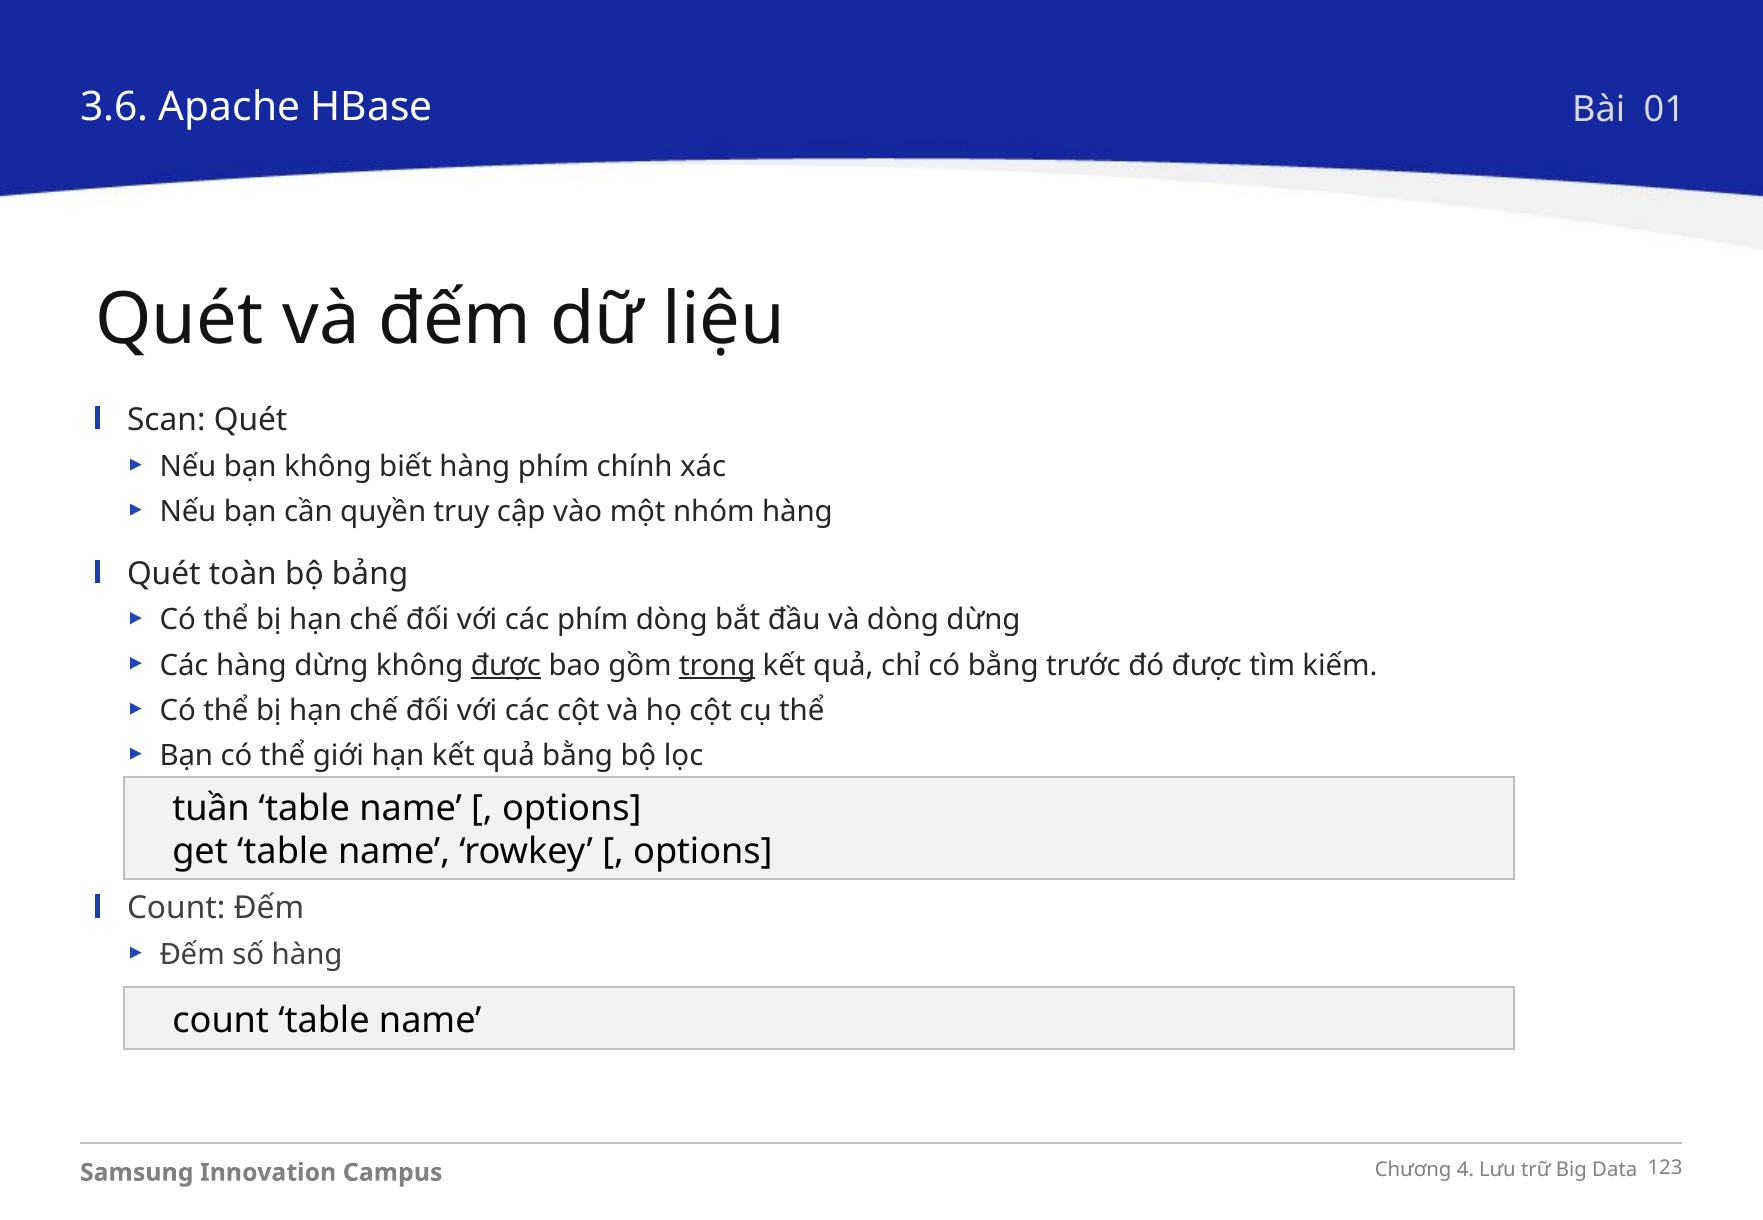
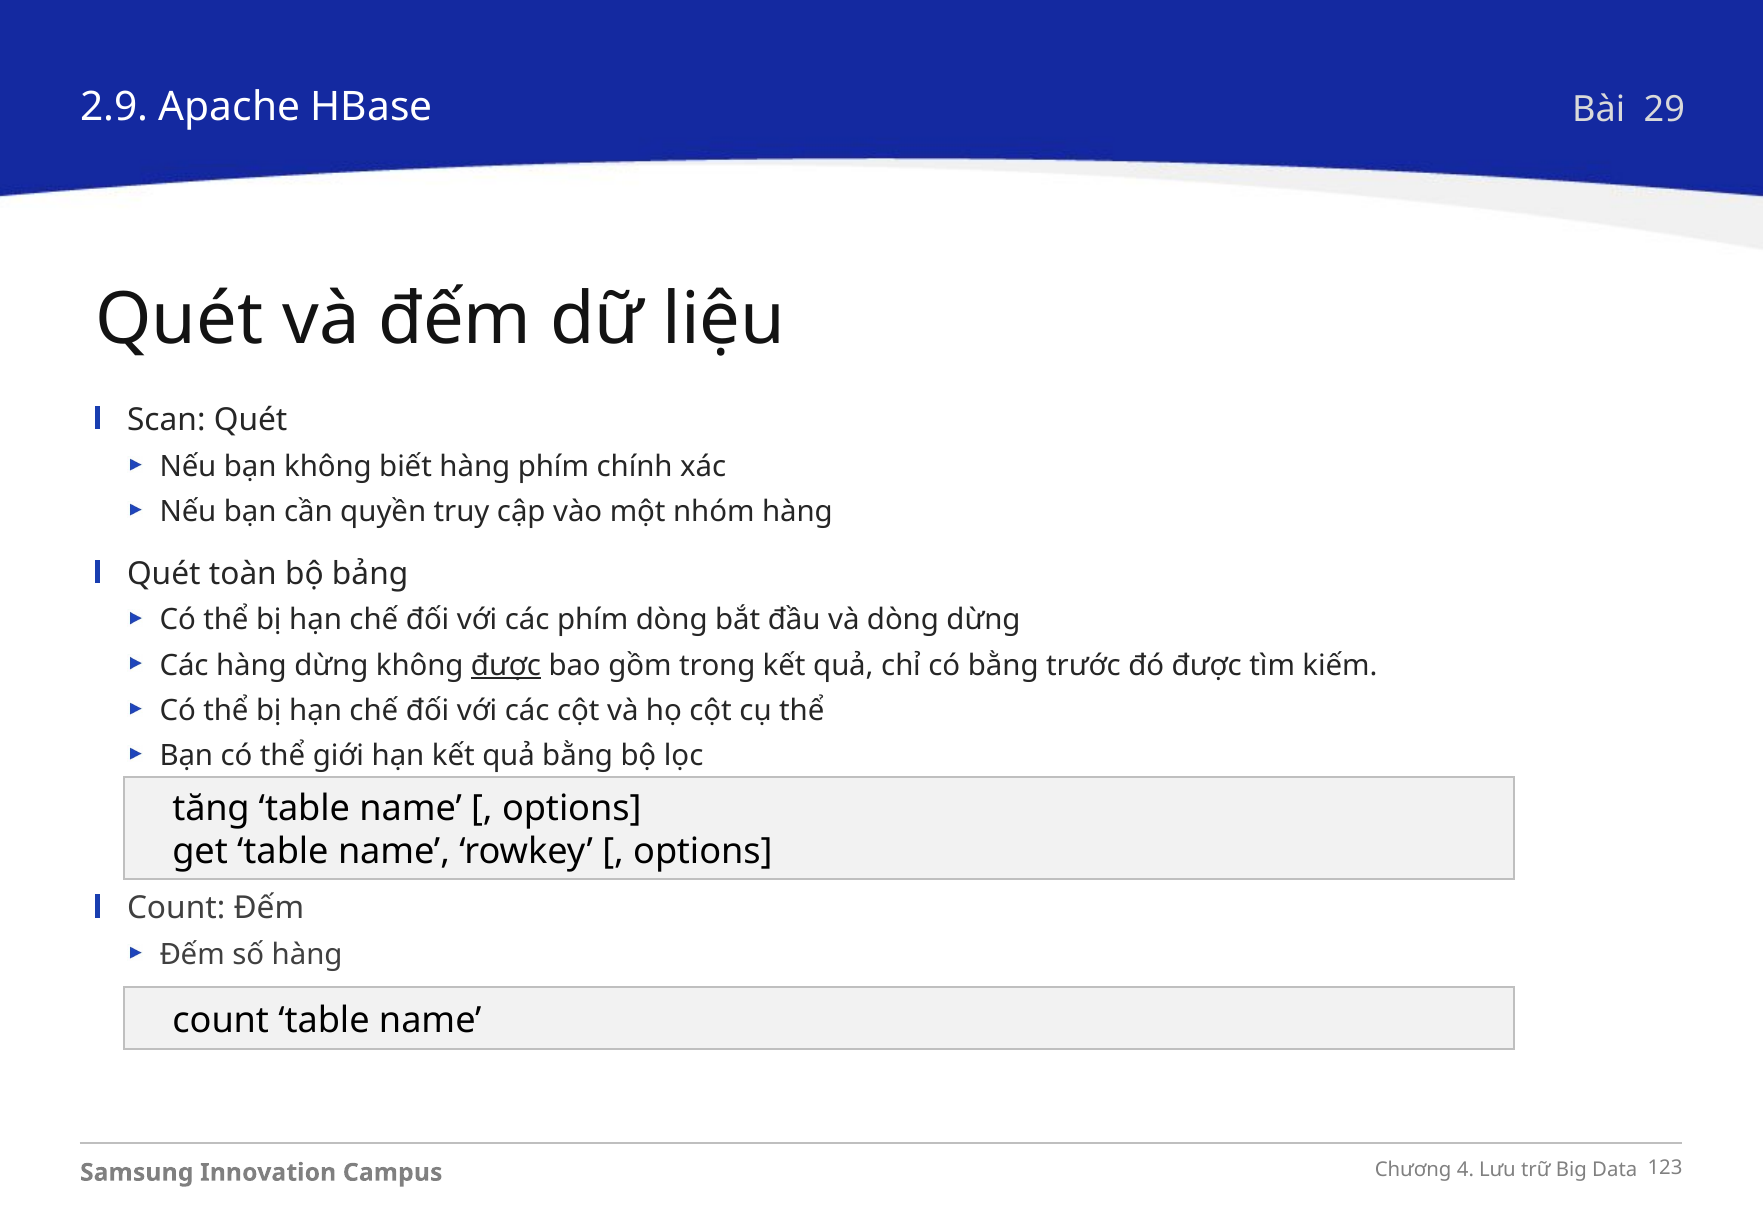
3.6: 3.6 -> 2.9
01: 01 -> 29
trong underline: present -> none
tuần: tuần -> tăng
